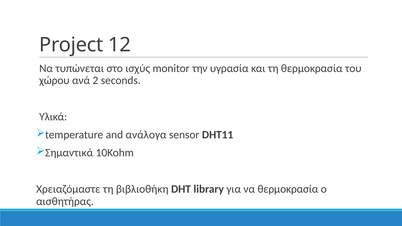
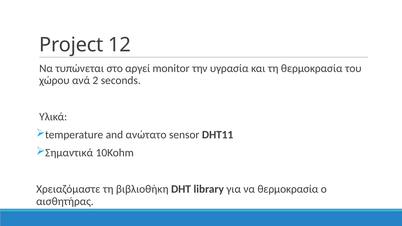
ισχύς: ισχύς -> αργεί
ανάλογα: ανάλογα -> ανώτατο
